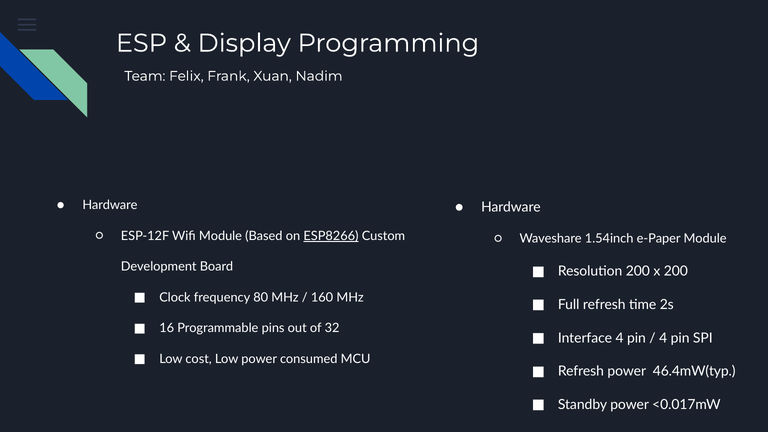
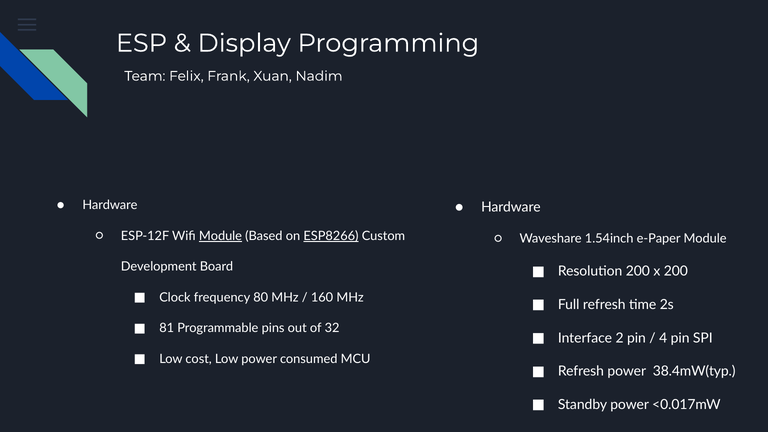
Module at (220, 236) underline: none -> present
16: 16 -> 81
Interface 4: 4 -> 2
46.4mW(typ: 46.4mW(typ -> 38.4mW(typ
